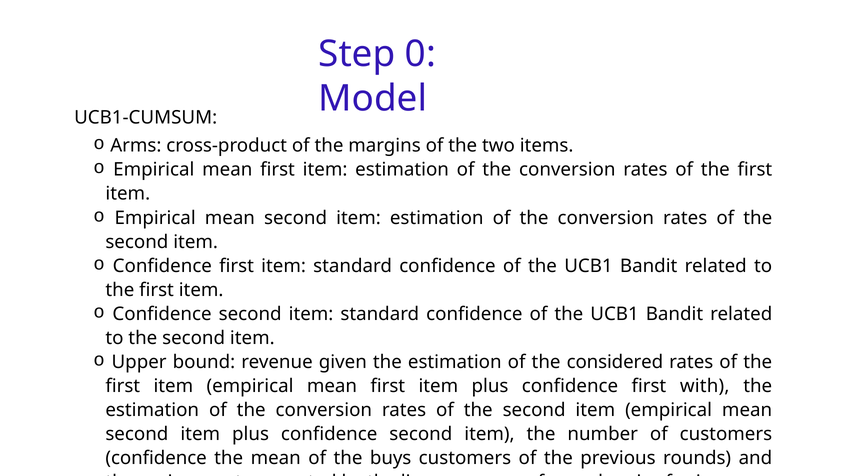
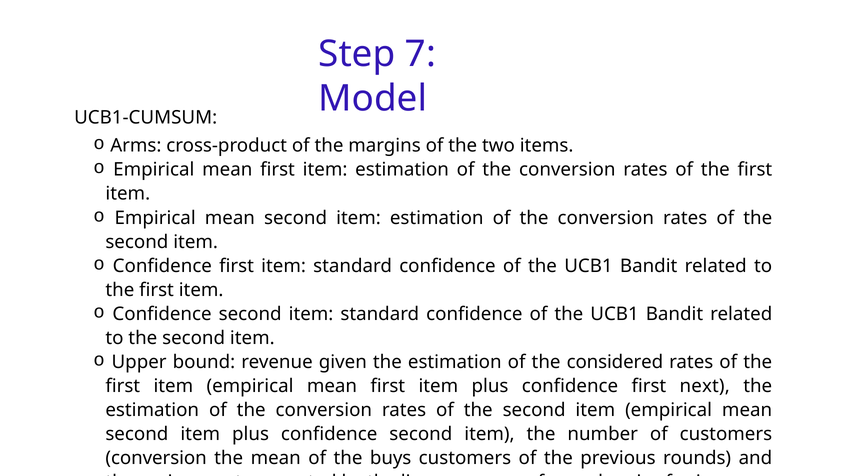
0: 0 -> 7
with: with -> next
confidence at (156, 458): confidence -> conversion
